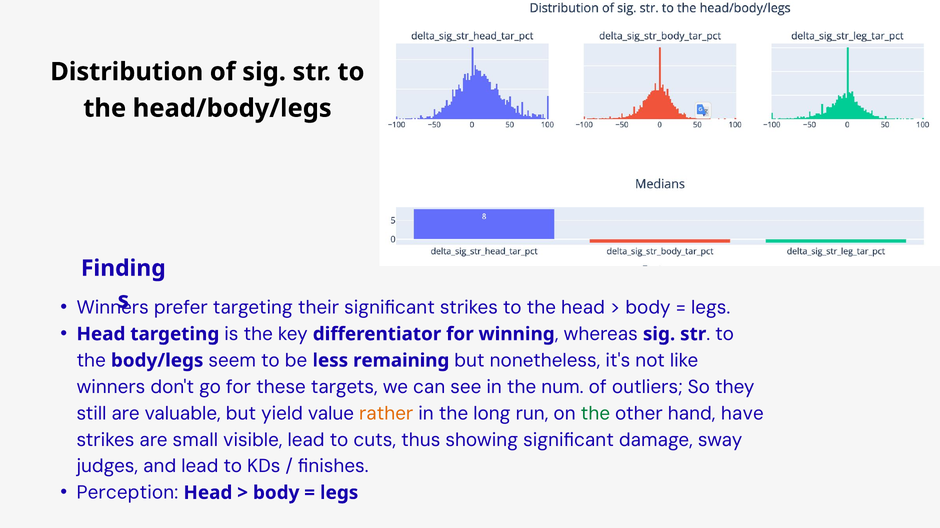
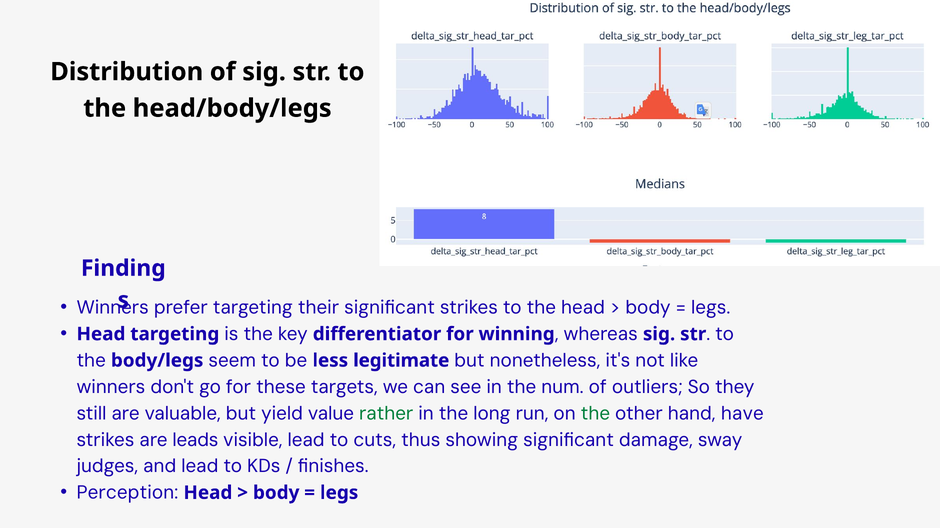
remaining: remaining -> legitimate
rather colour: orange -> green
small: small -> leads
